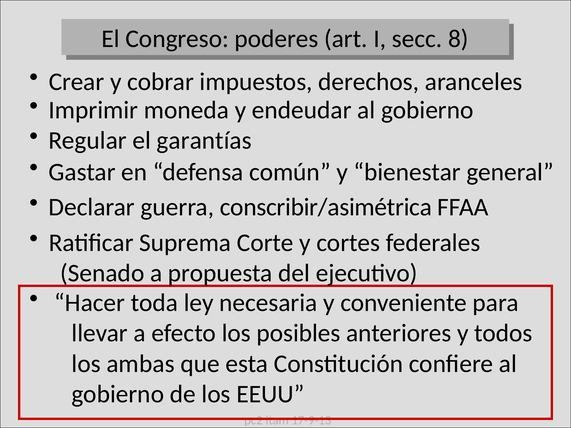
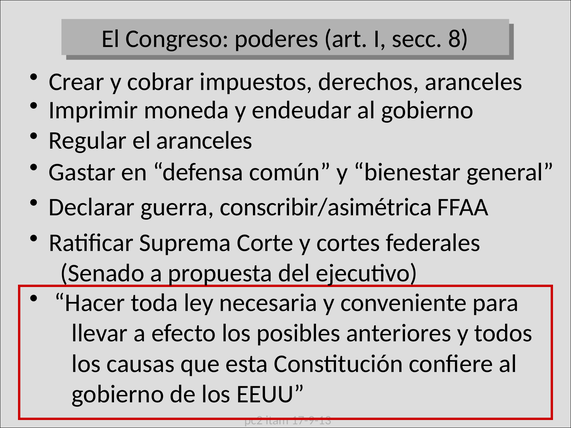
el garantías: garantías -> aranceles
ambas: ambas -> causas
